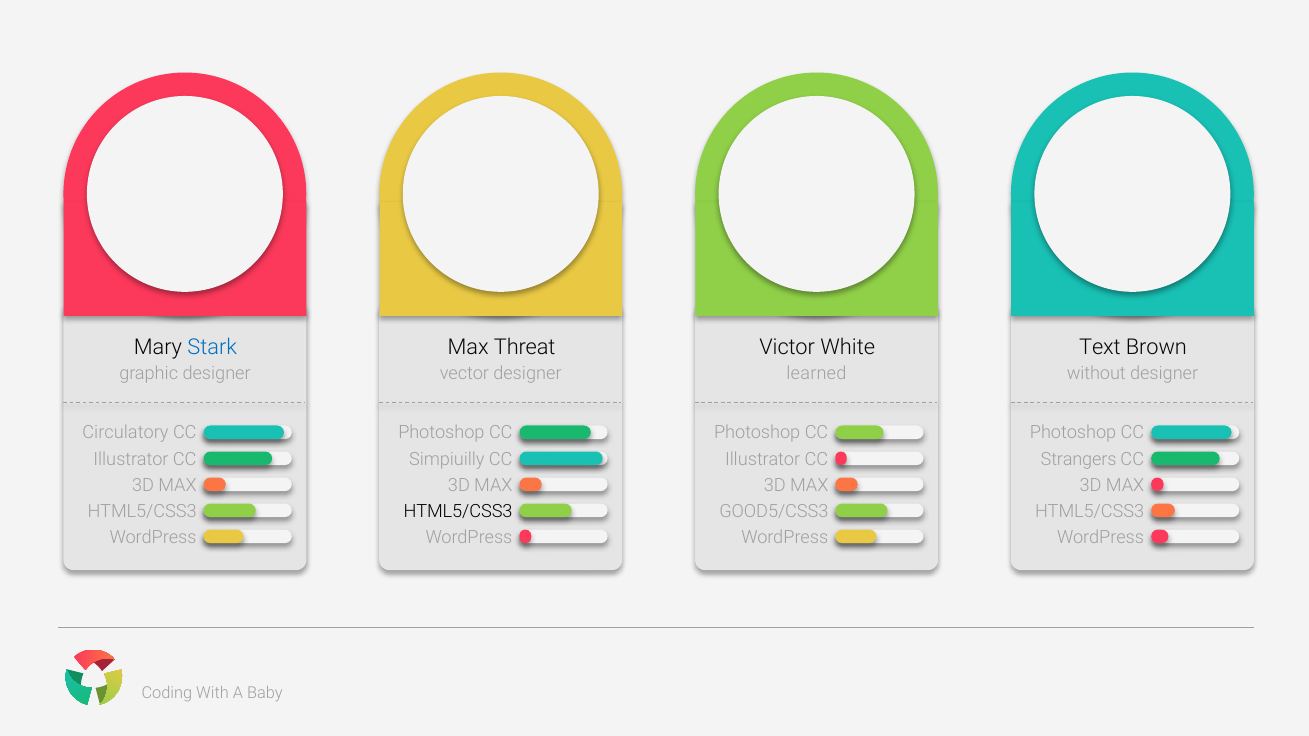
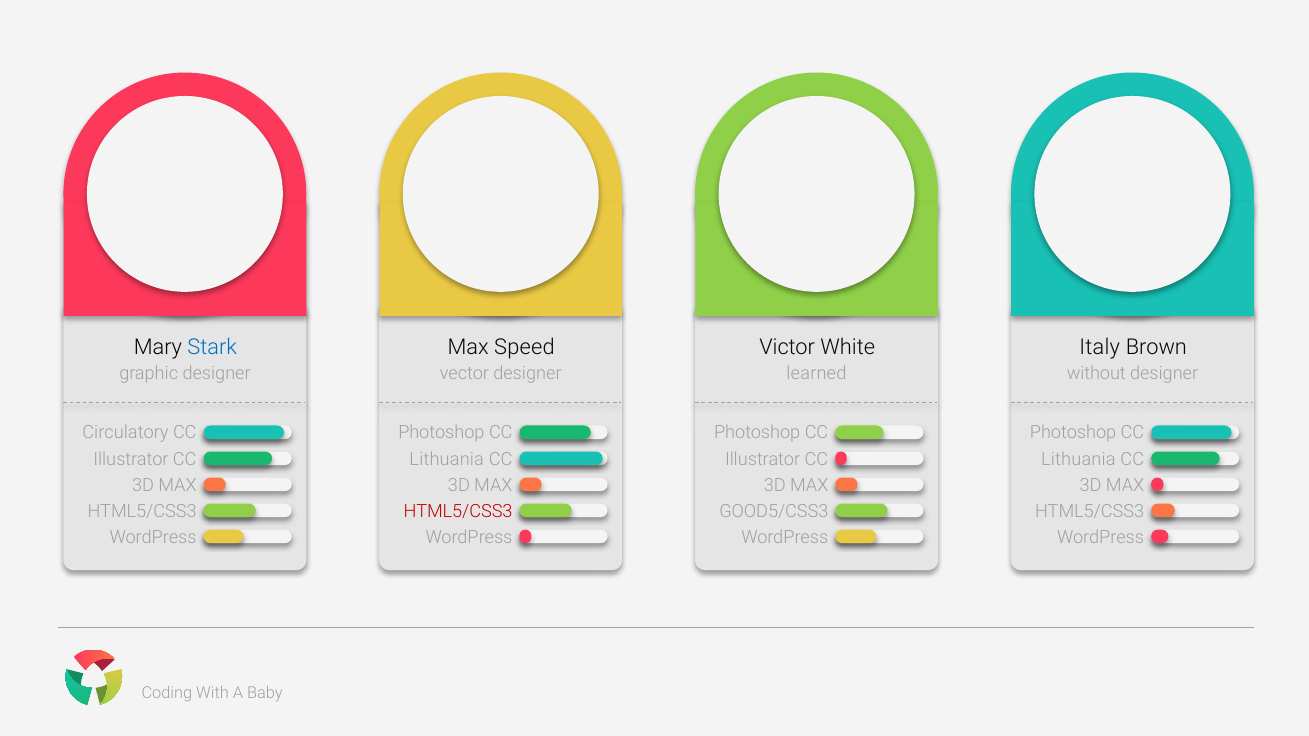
Threat: Threat -> Speed
Text: Text -> Italy
Simpiuilly at (447, 459): Simpiuilly -> Lithuania
Strangers at (1079, 459): Strangers -> Lithuania
HTML5/CSS3 at (458, 512) colour: black -> red
